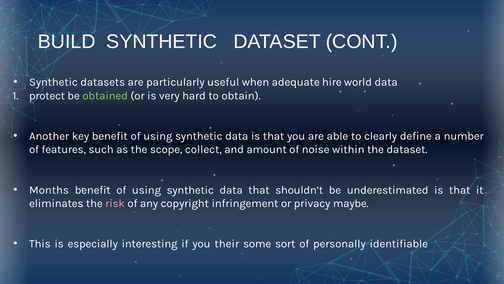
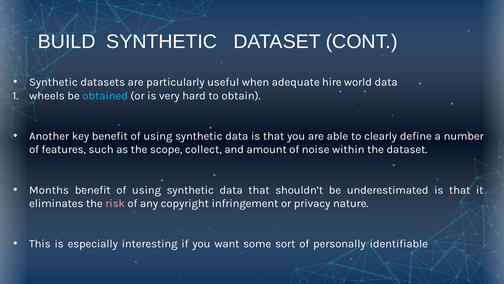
protect: protect -> wheels
obtained colour: light green -> light blue
maybe: maybe -> nature
their: their -> want
